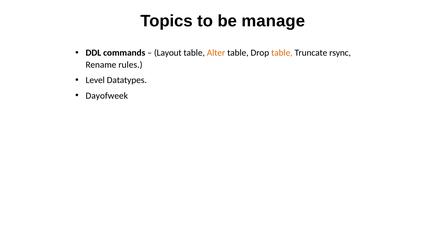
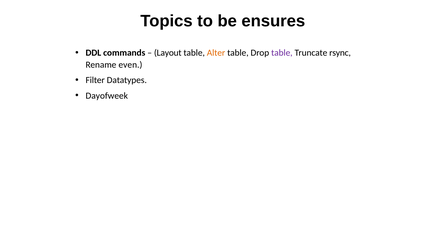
manage: manage -> ensures
table at (282, 53) colour: orange -> purple
rules: rules -> even
Level: Level -> Filter
